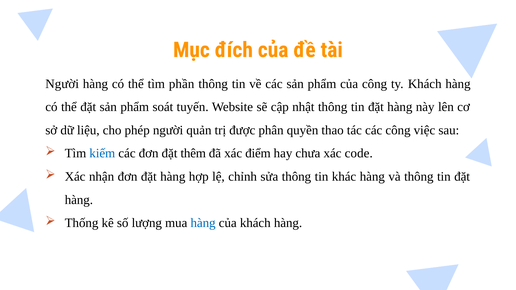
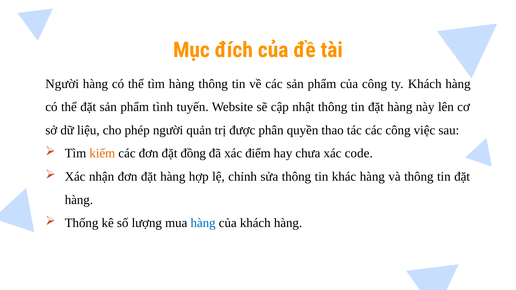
tìm phần: phần -> hàng
soát: soát -> tình
kiếm colour: blue -> orange
thêm: thêm -> đồng
